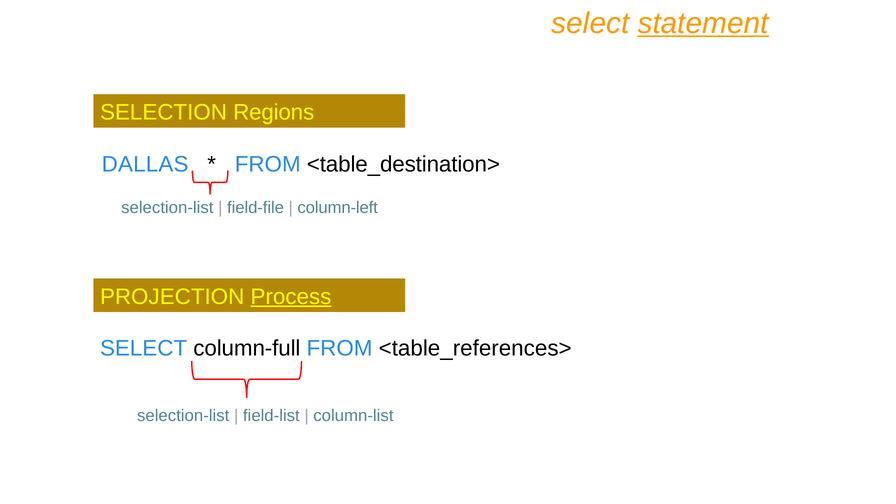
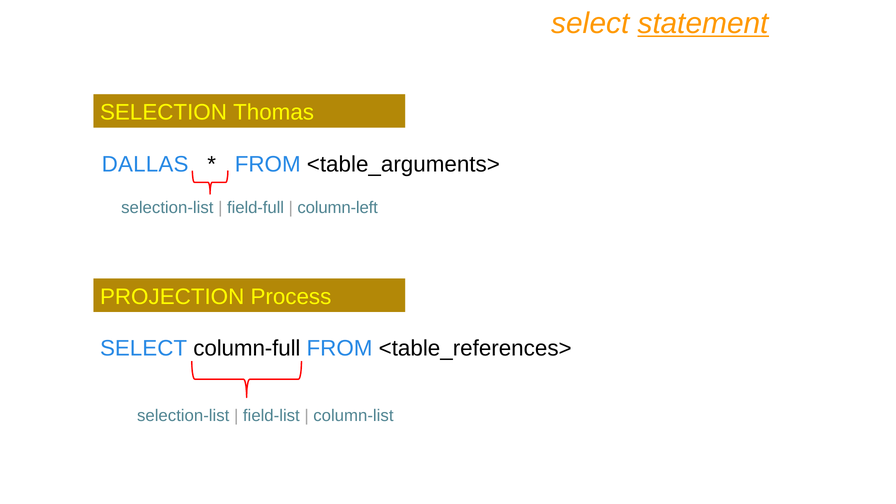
Regions: Regions -> Thomas
<table_destination>: <table_destination> -> <table_arguments>
field-file: field-file -> field-full
Process underline: present -> none
